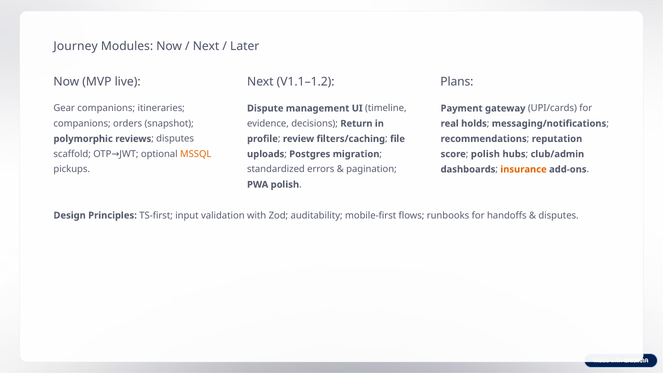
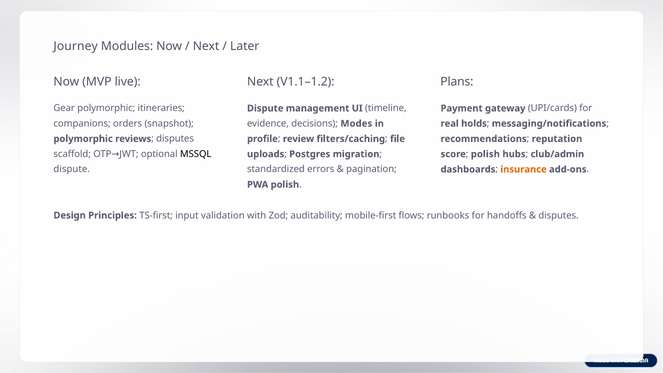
Gear companions: companions -> polymorphic
Return: Return -> Modes
MSSQL colour: orange -> black
pickups at (72, 169): pickups -> dispute
